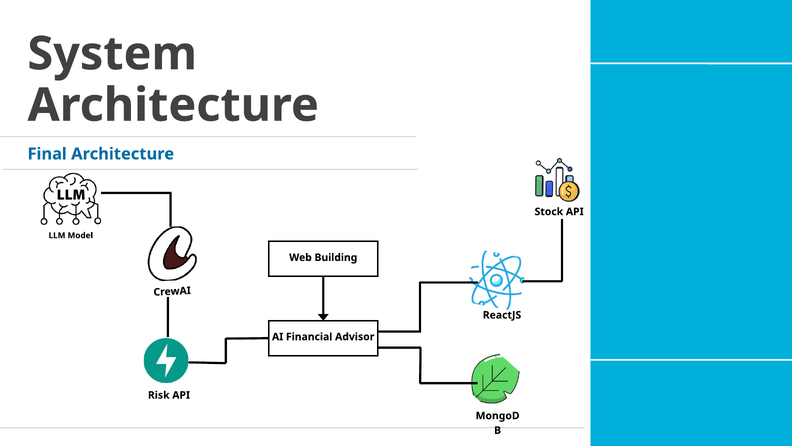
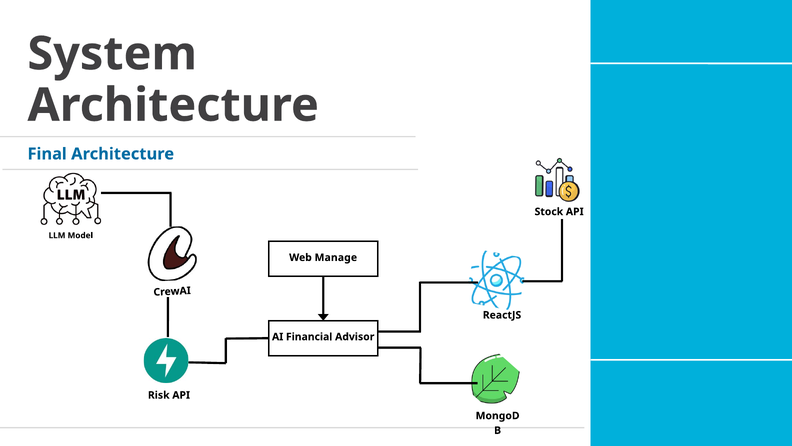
Building: Building -> Manage
